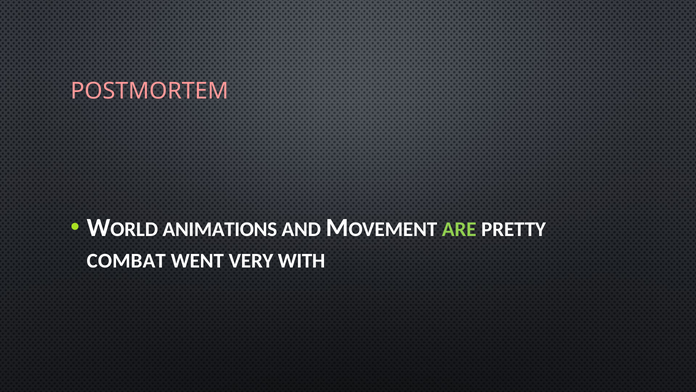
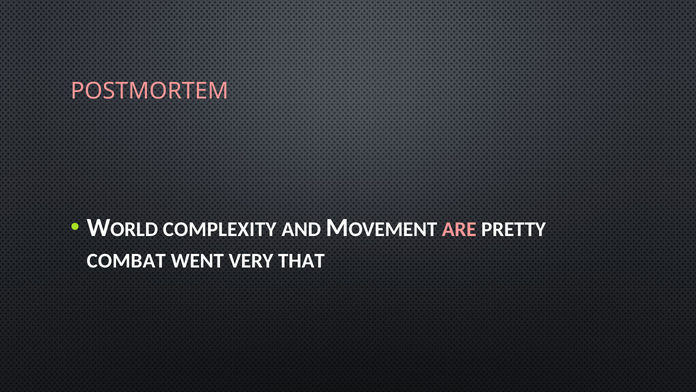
ANIMATIONS: ANIMATIONS -> COMPLEXITY
ARE colour: light green -> pink
WITH: WITH -> THAT
